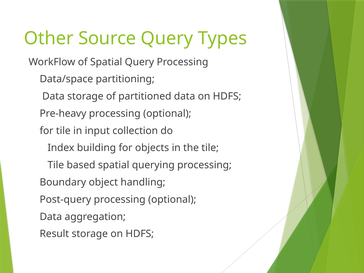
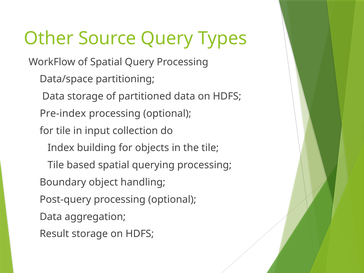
Pre-heavy: Pre-heavy -> Pre-index
